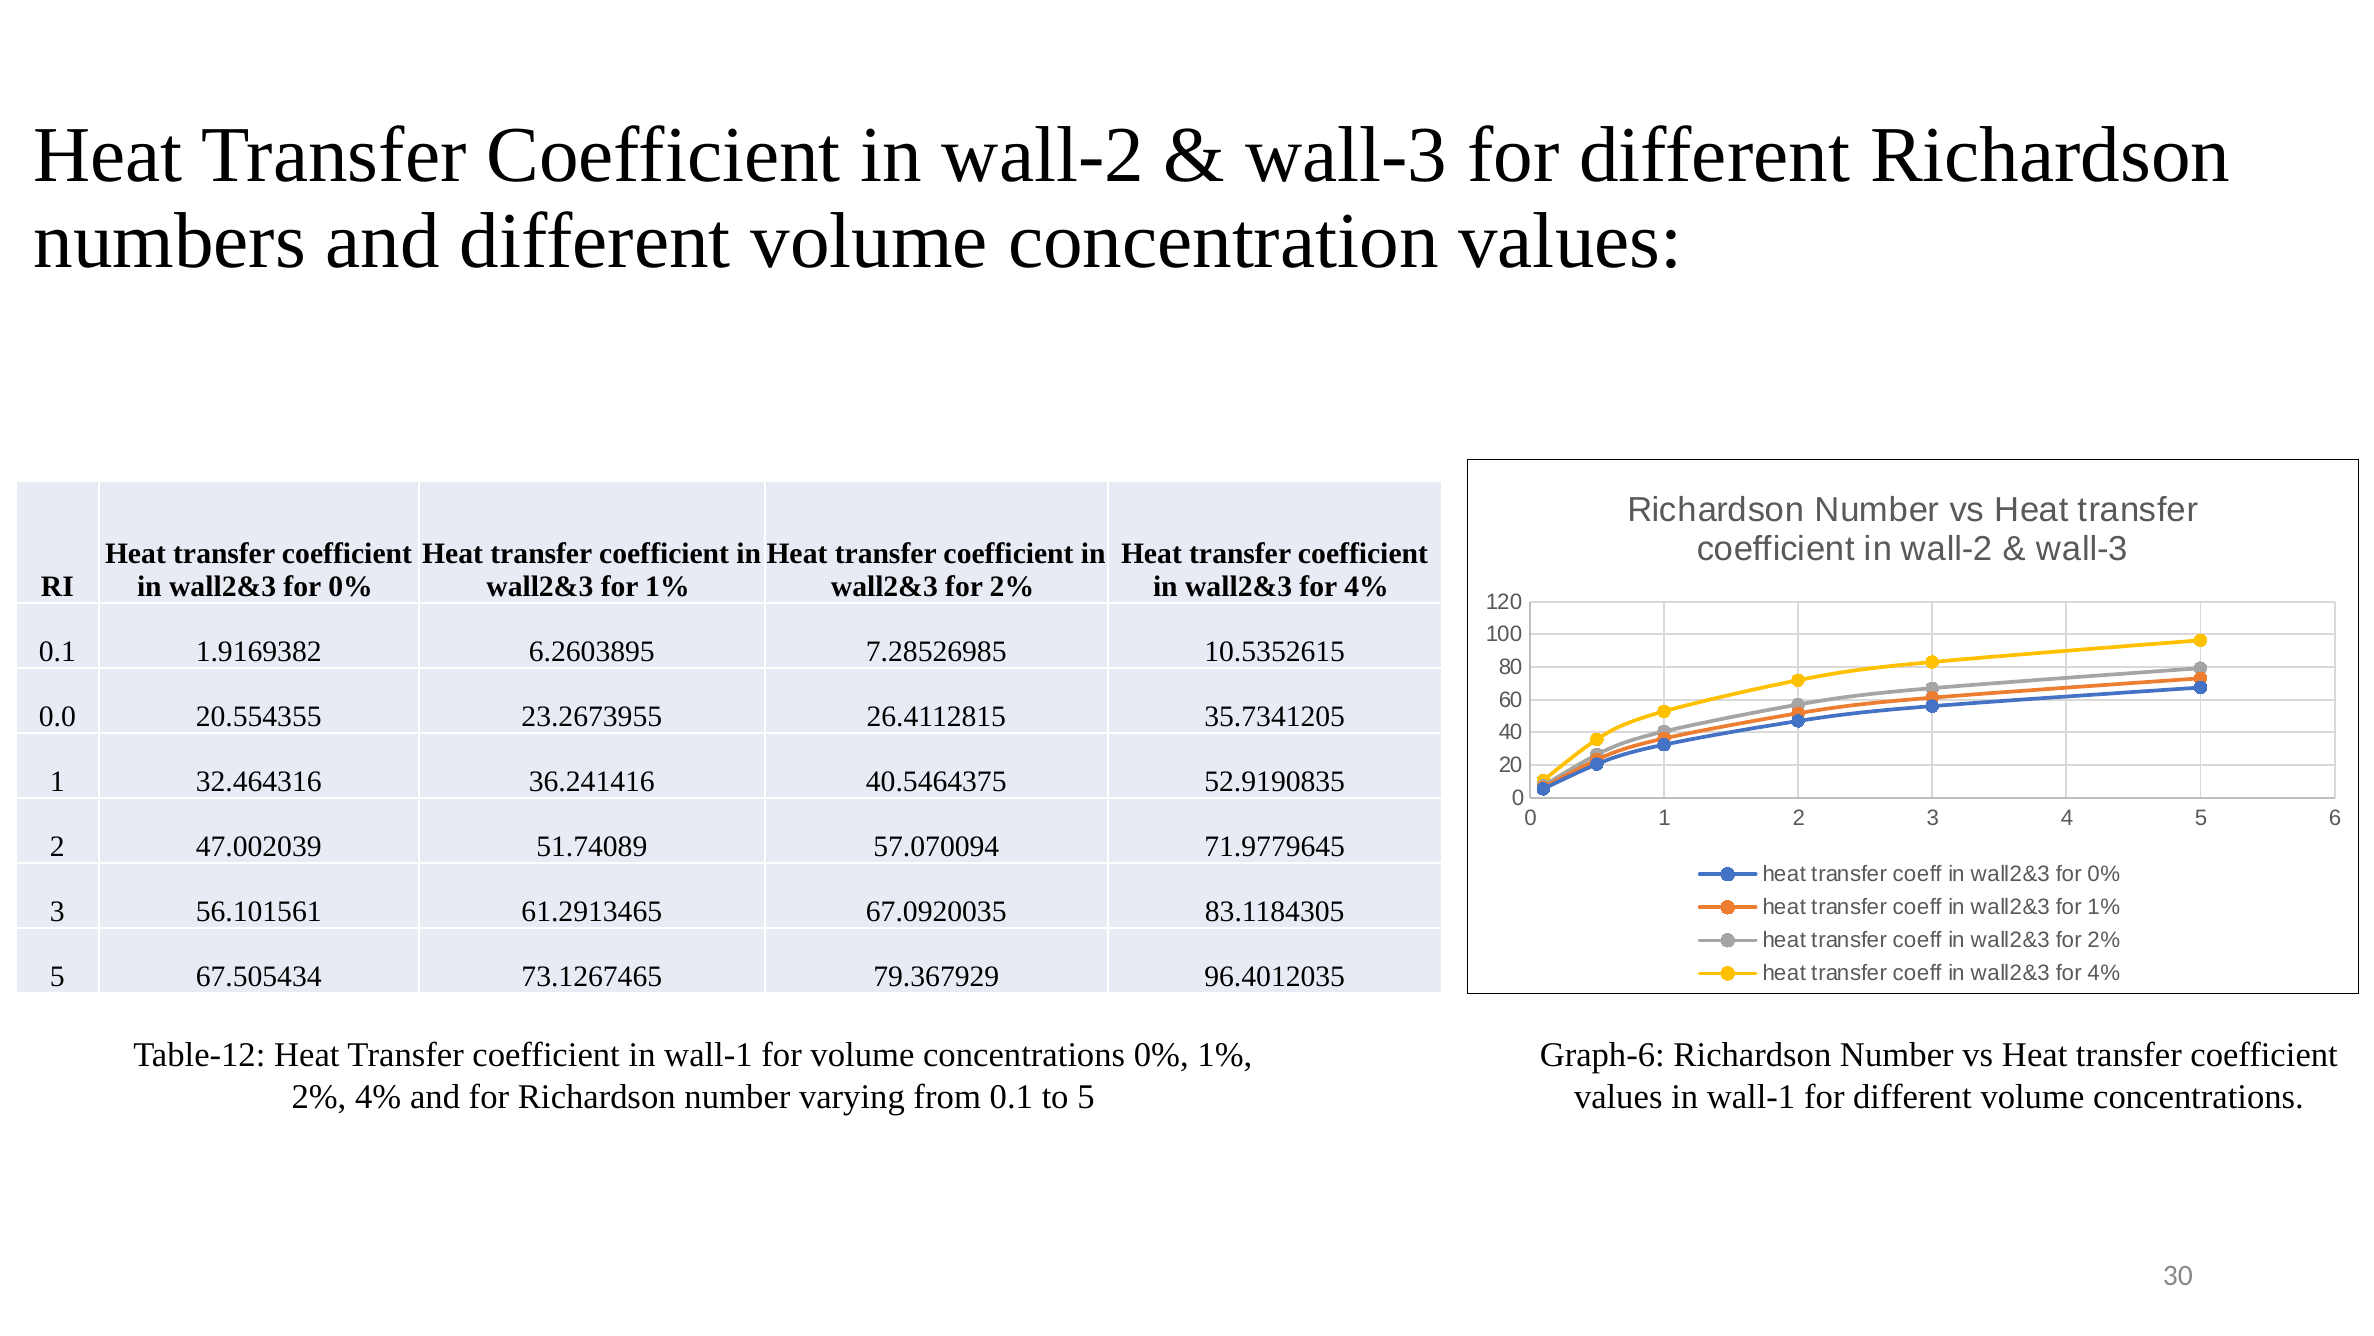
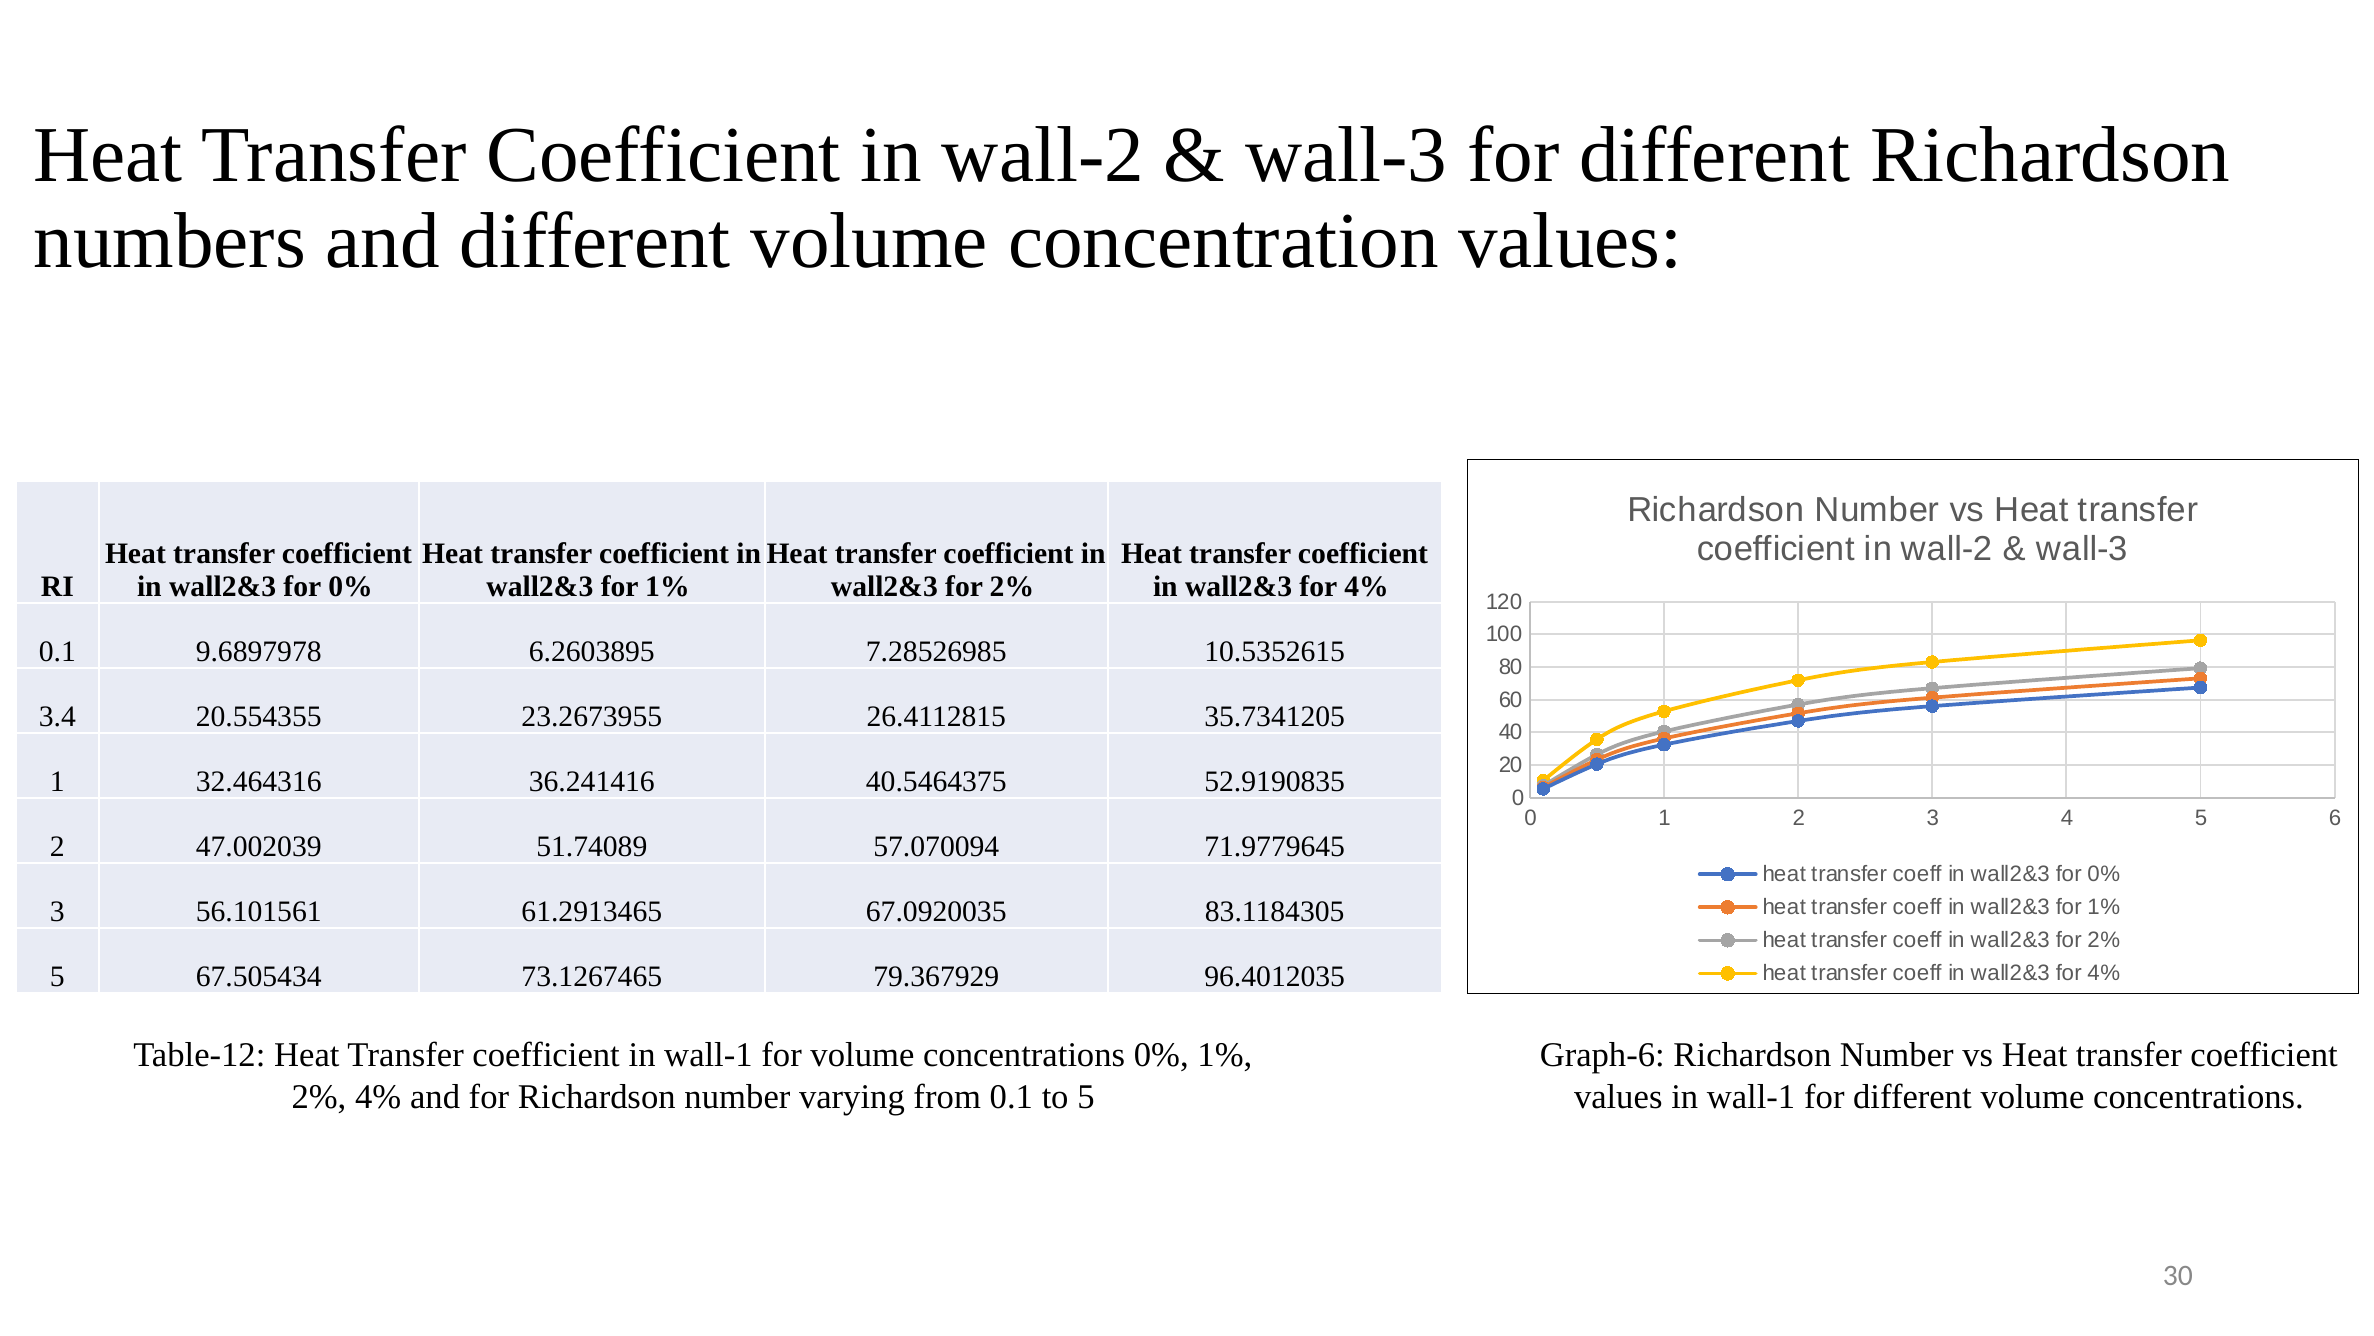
1.9169382: 1.9169382 -> 9.6897978
0.0: 0.0 -> 3.4
